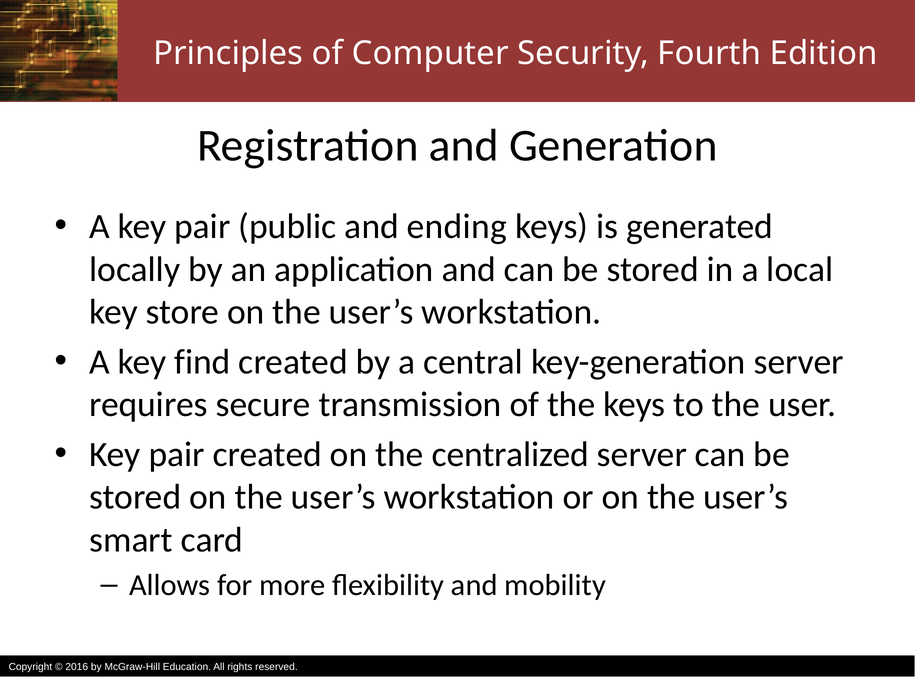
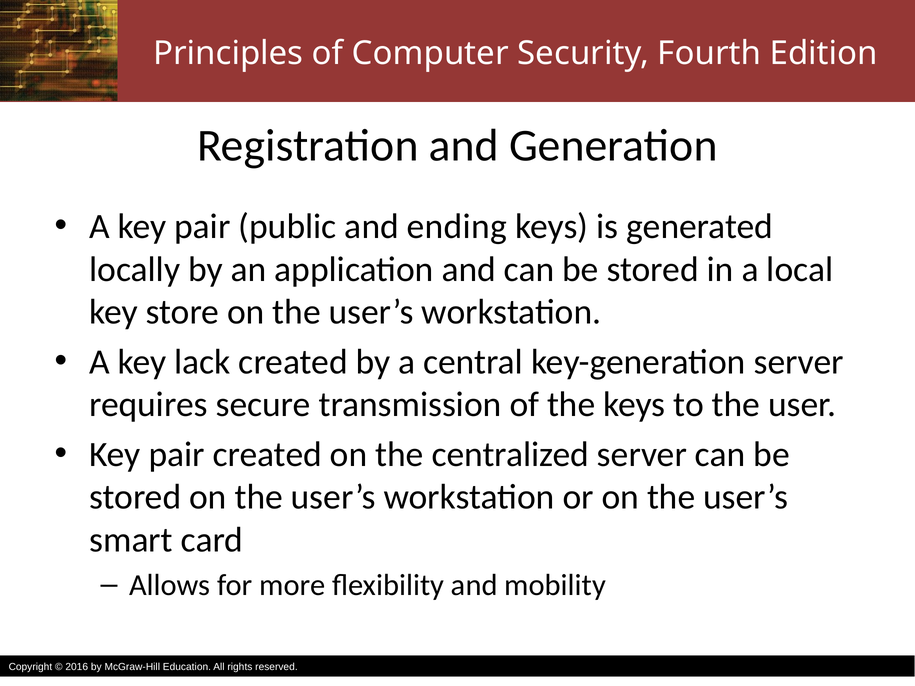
find: find -> lack
